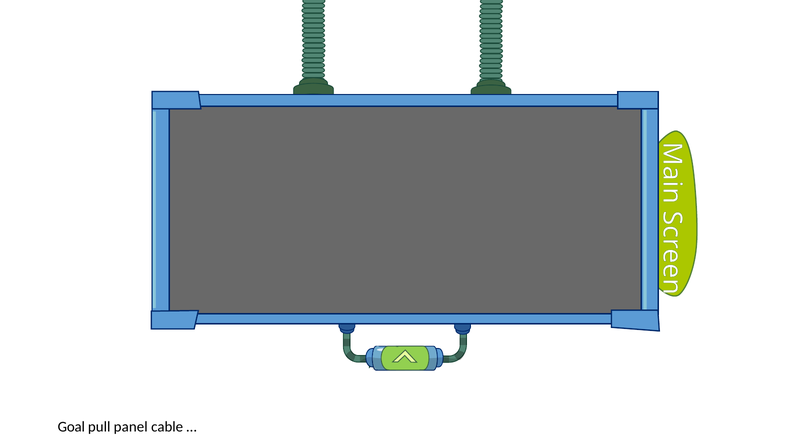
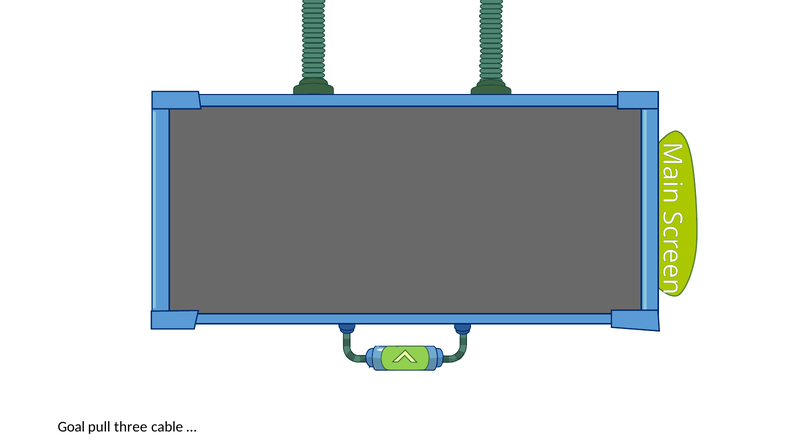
panel: panel -> three
